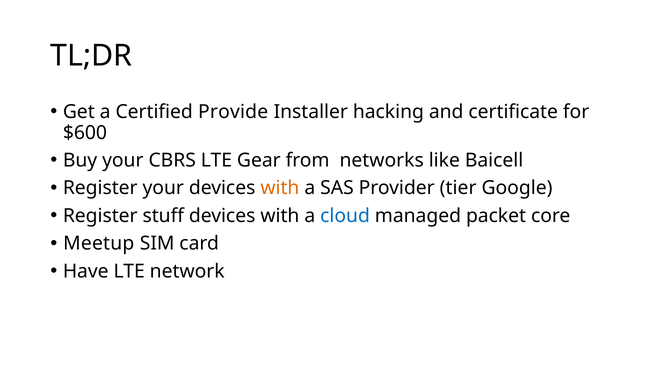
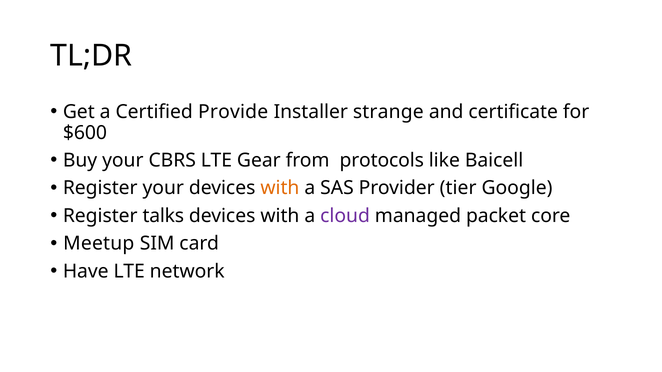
hacking: hacking -> strange
networks: networks -> protocols
stuff: stuff -> talks
cloud colour: blue -> purple
